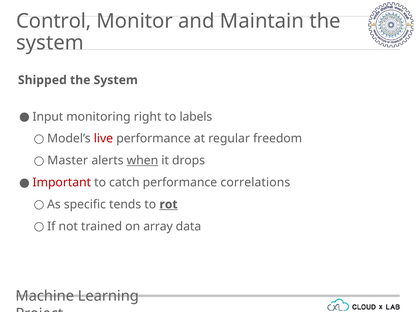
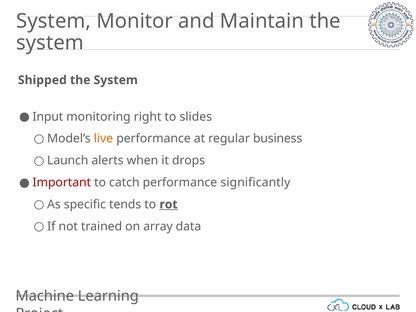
Control at (54, 21): Control -> System
labels: labels -> slides
live colour: red -> orange
freedom: freedom -> business
Master: Master -> Launch
when underline: present -> none
correlations: correlations -> significantly
